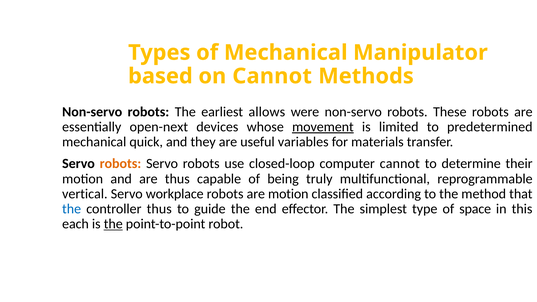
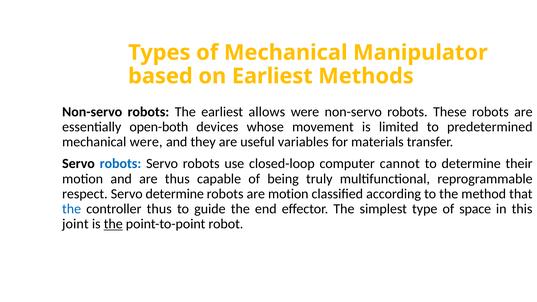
on Cannot: Cannot -> Earliest
open-next: open-next -> open-both
movement underline: present -> none
mechanical quick: quick -> were
robots at (120, 164) colour: orange -> blue
vertical: vertical -> respect
Servo workplace: workplace -> determine
each: each -> joint
